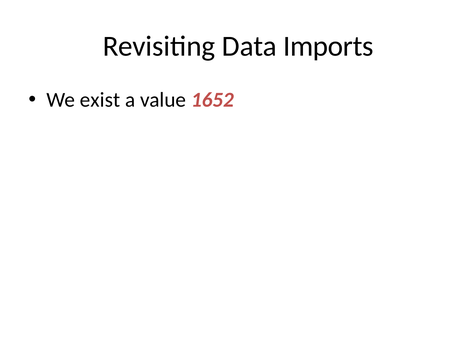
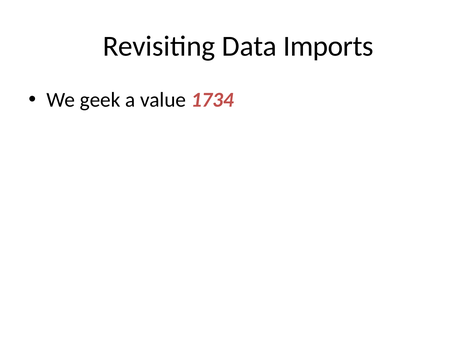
exist: exist -> geek
1652: 1652 -> 1734
